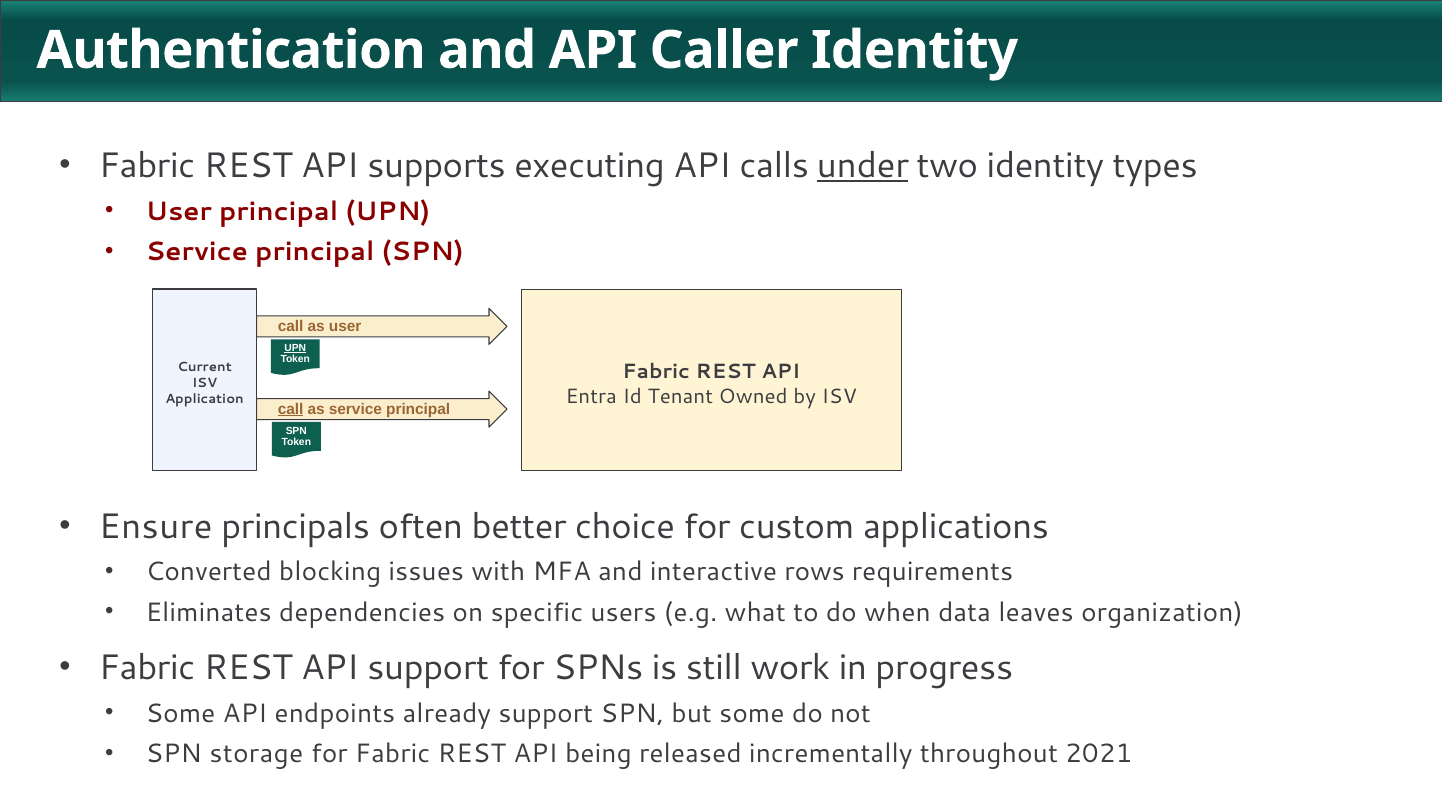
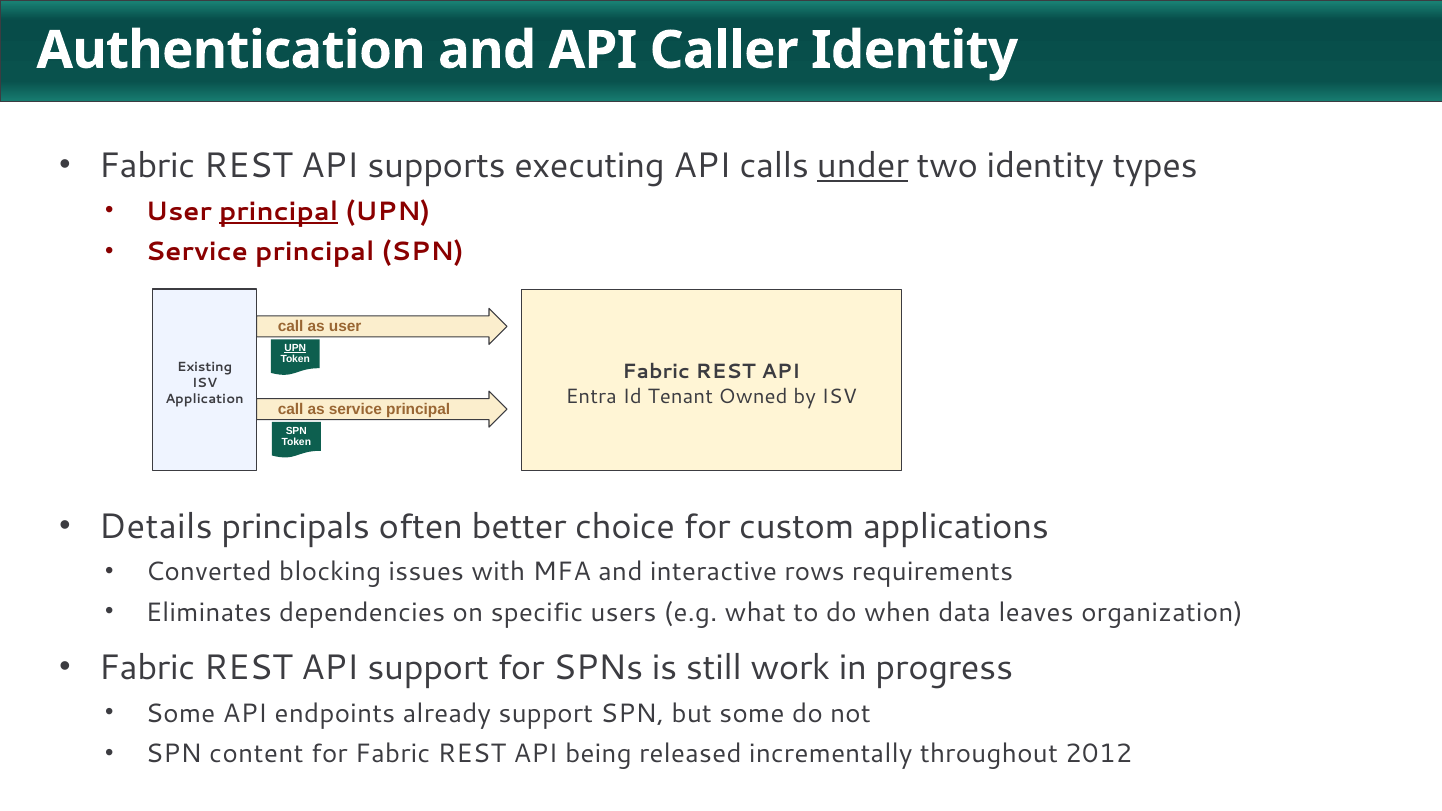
principal at (279, 211) underline: none -> present
Current: Current -> Existing
call at (291, 409) underline: present -> none
Ensure: Ensure -> Details
storage: storage -> content
2021: 2021 -> 2012
